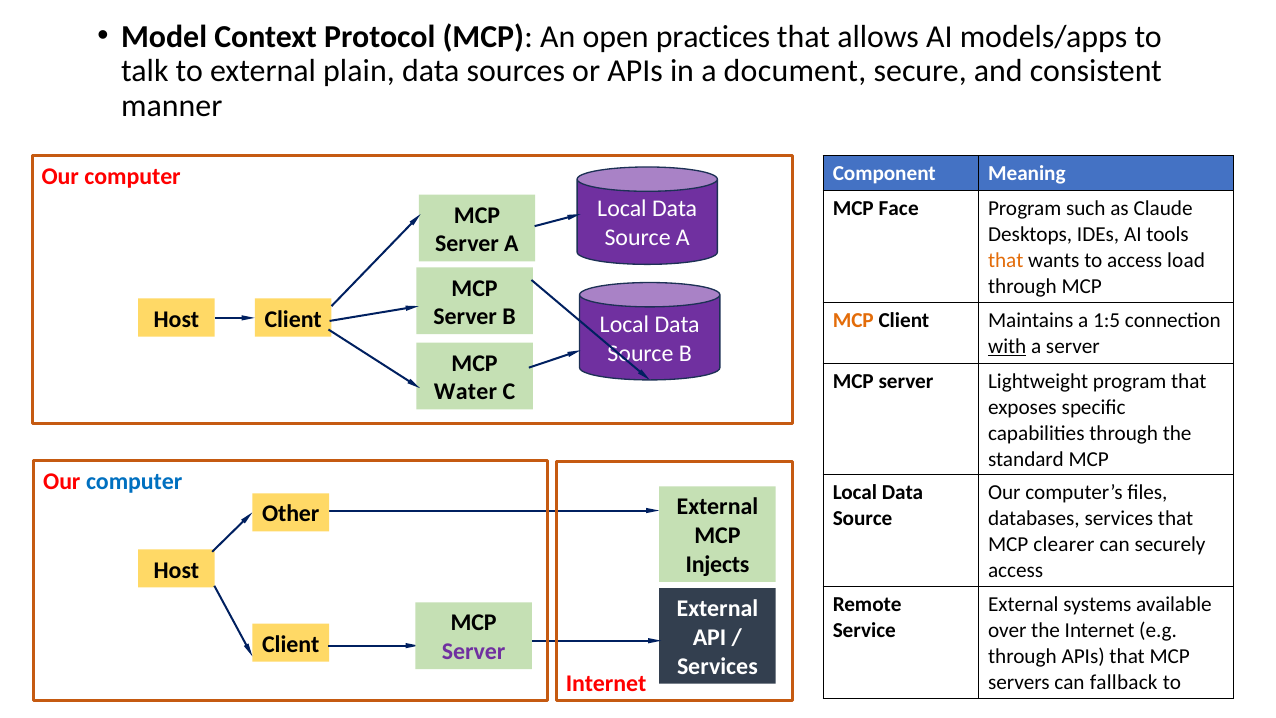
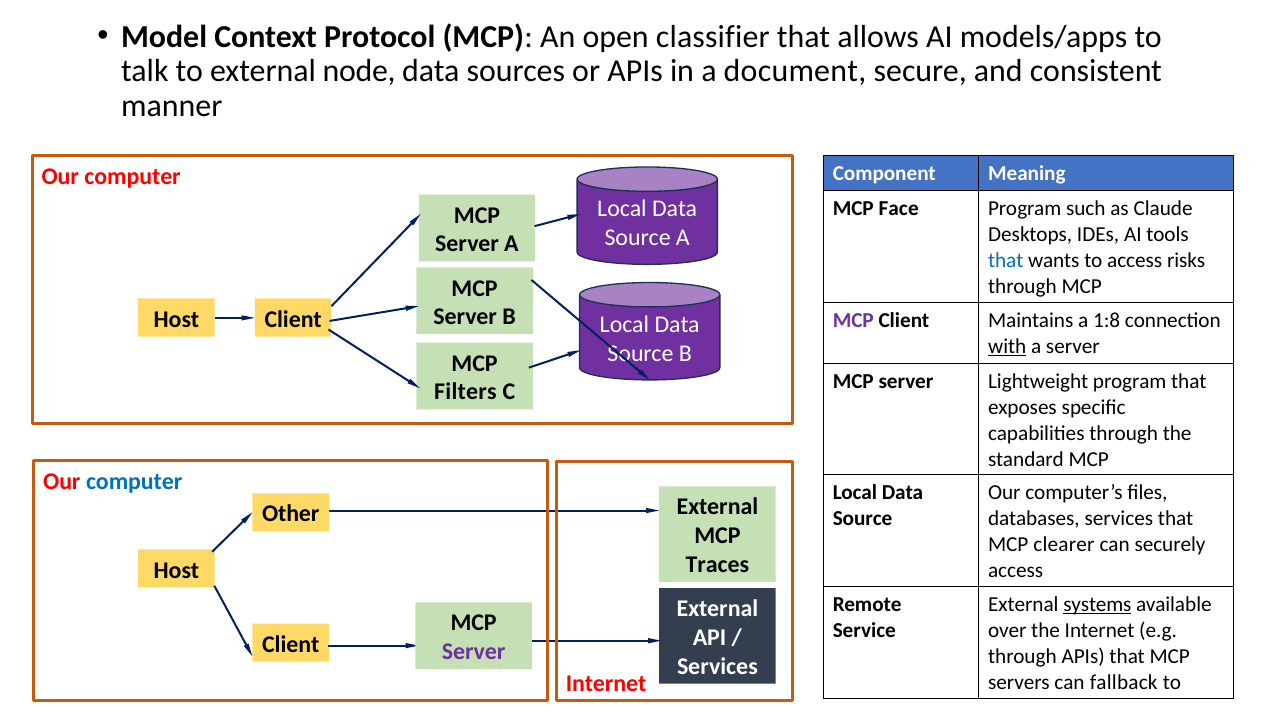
practices: practices -> classifier
plain: plain -> node
that at (1006, 261) colour: orange -> blue
load: load -> risks
MCP at (853, 320) colour: orange -> purple
1:5: 1:5 -> 1:8
Water: Water -> Filters
Injects: Injects -> Traces
systems underline: none -> present
